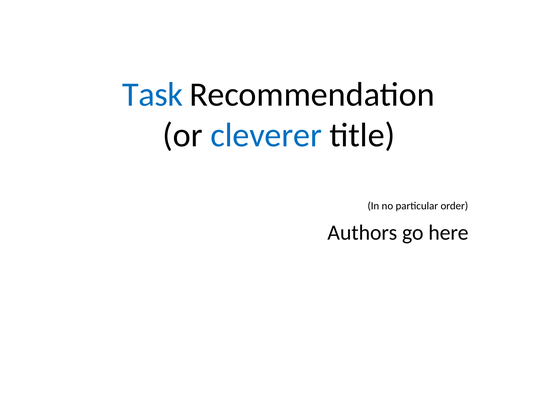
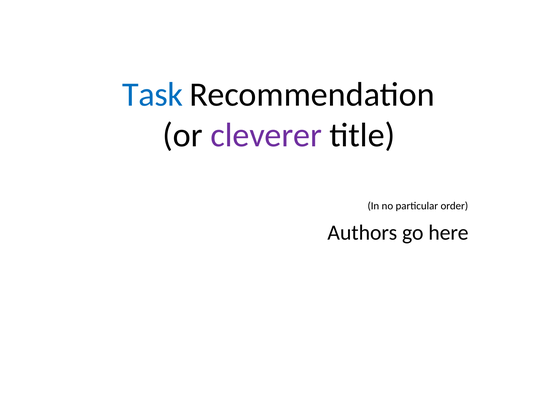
cleverer colour: blue -> purple
